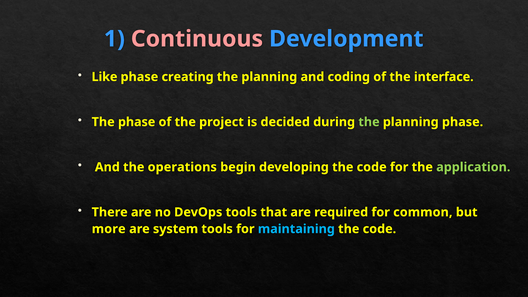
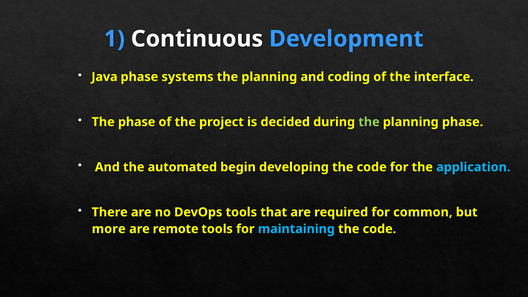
Continuous colour: pink -> white
Like: Like -> Java
creating: creating -> systems
operations: operations -> automated
application colour: light green -> light blue
system: system -> remote
